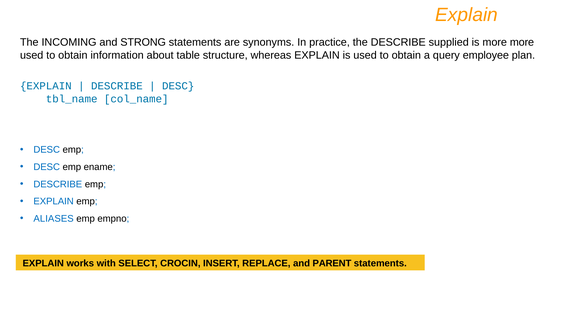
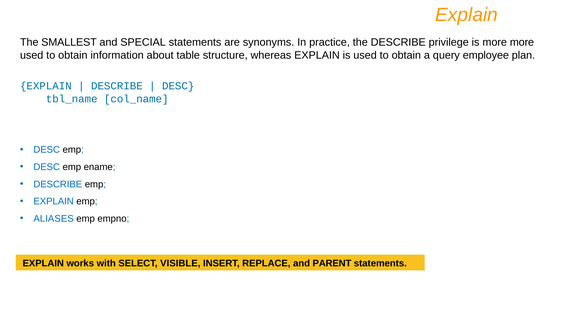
INCOMING: INCOMING -> SMALLEST
STRONG: STRONG -> SPECIAL
supplied: supplied -> privilege
CROCIN: CROCIN -> VISIBLE
